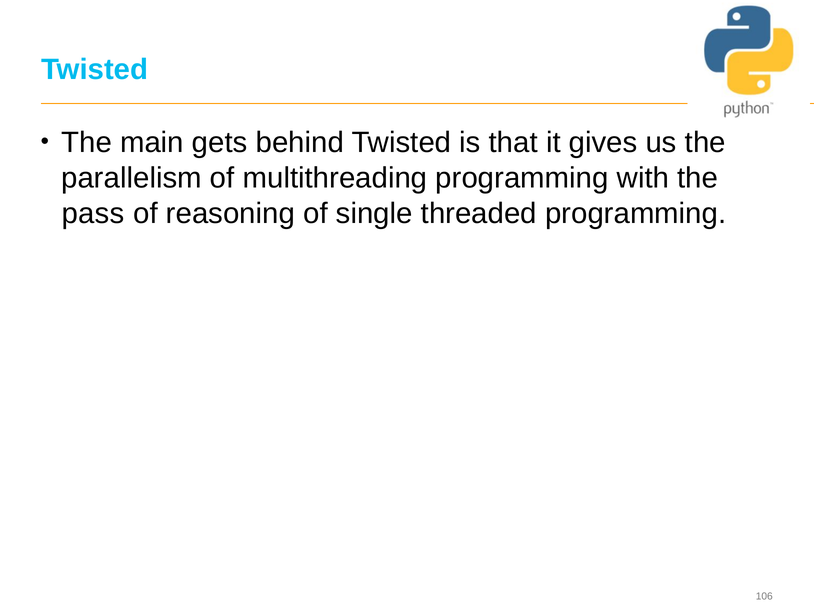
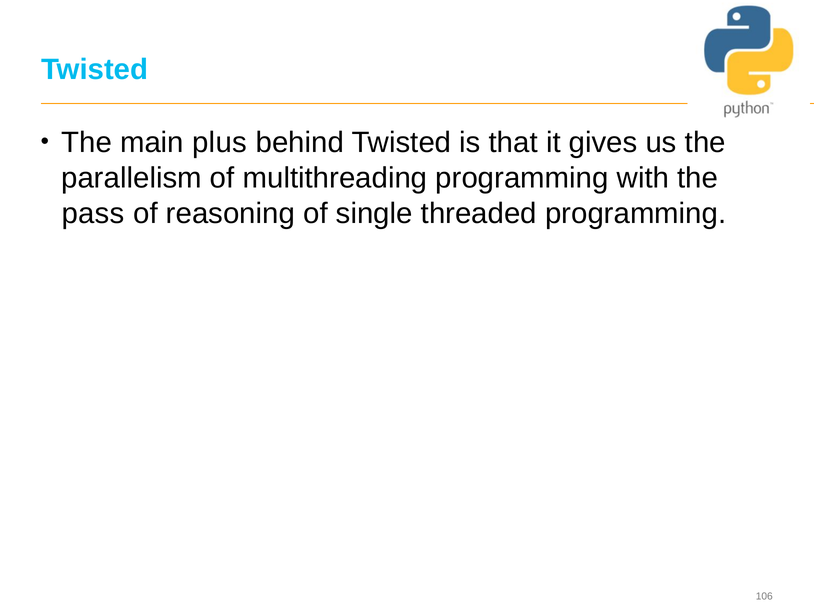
gets: gets -> plus
